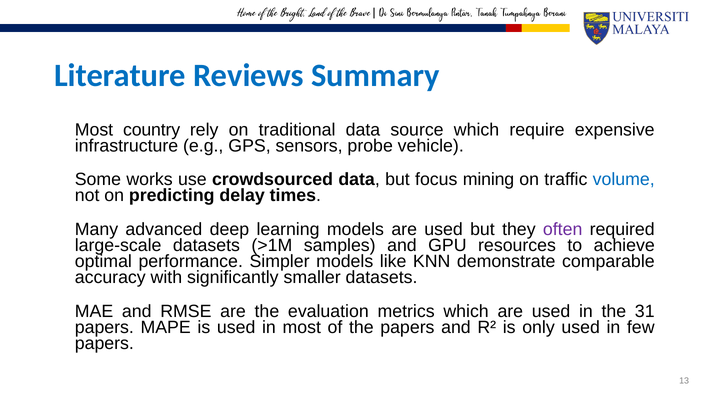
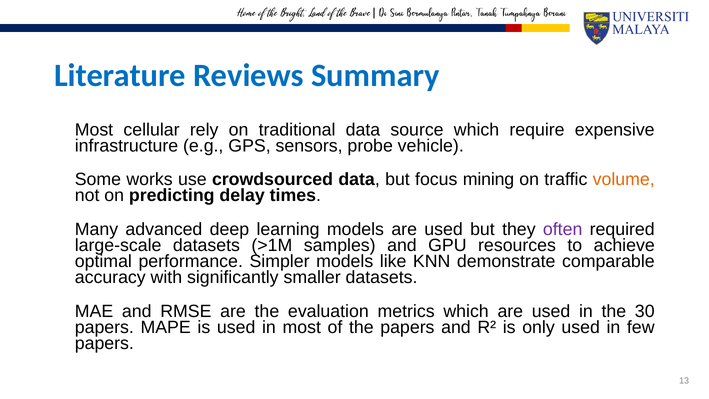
country: country -> cellular
volume colour: blue -> orange
31: 31 -> 30
